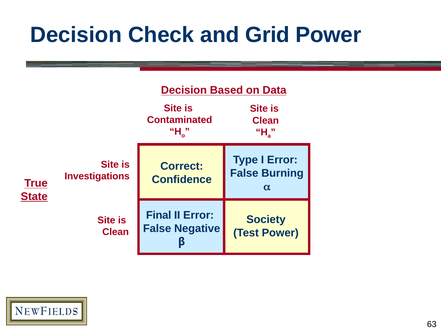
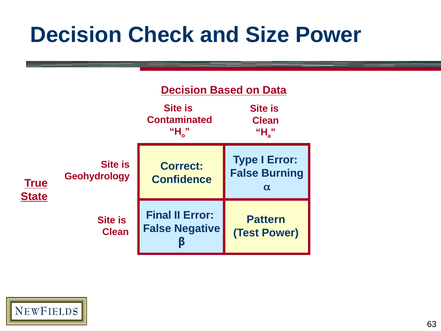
Grid: Grid -> Size
Investigations: Investigations -> Geohydrology
Society: Society -> Pattern
